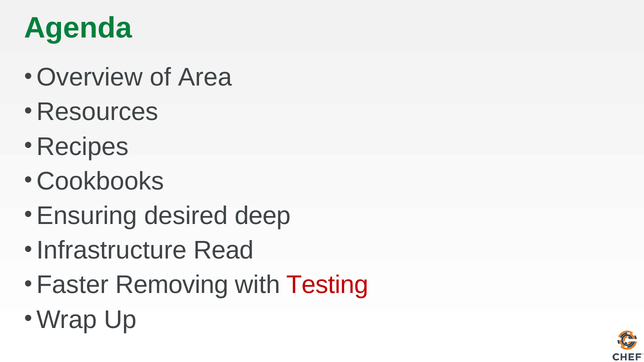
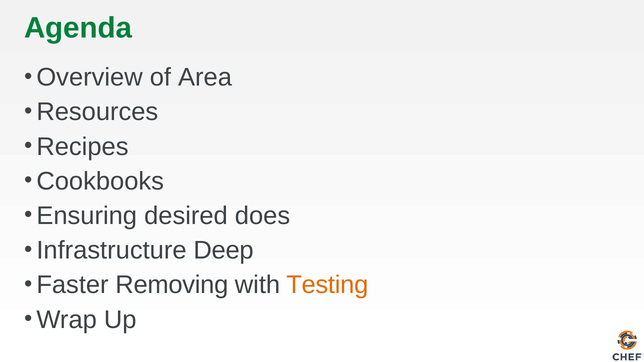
deep: deep -> does
Read: Read -> Deep
Testing colour: red -> orange
